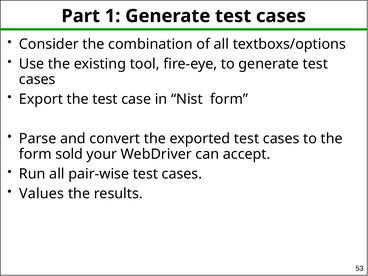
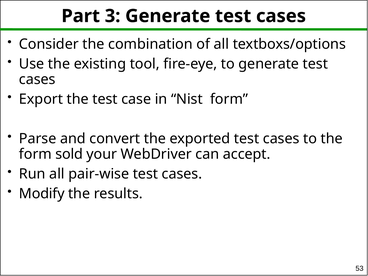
1: 1 -> 3
Values: Values -> Modify
